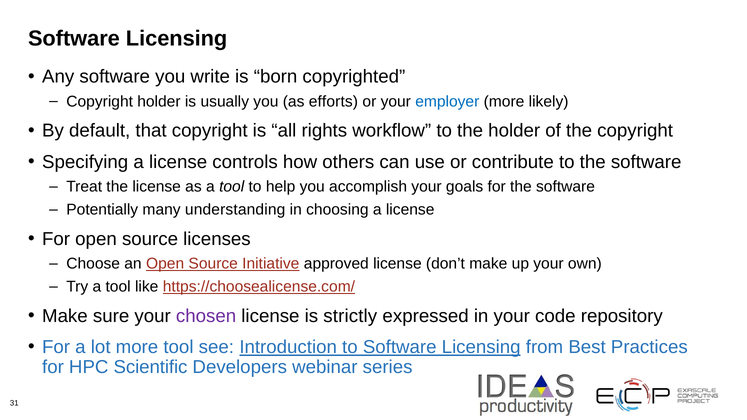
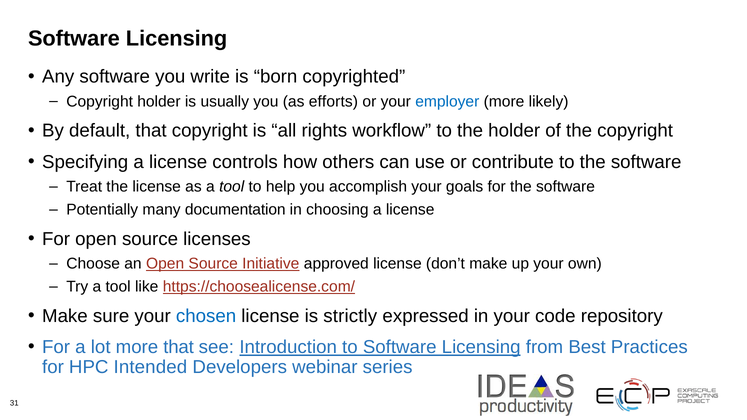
understanding: understanding -> documentation
chosen colour: purple -> blue
more tool: tool -> that
Scientific: Scientific -> Intended
